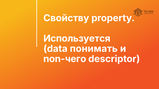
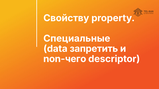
Используется: Используется -> Специальные
понимать: понимать -> запретить
